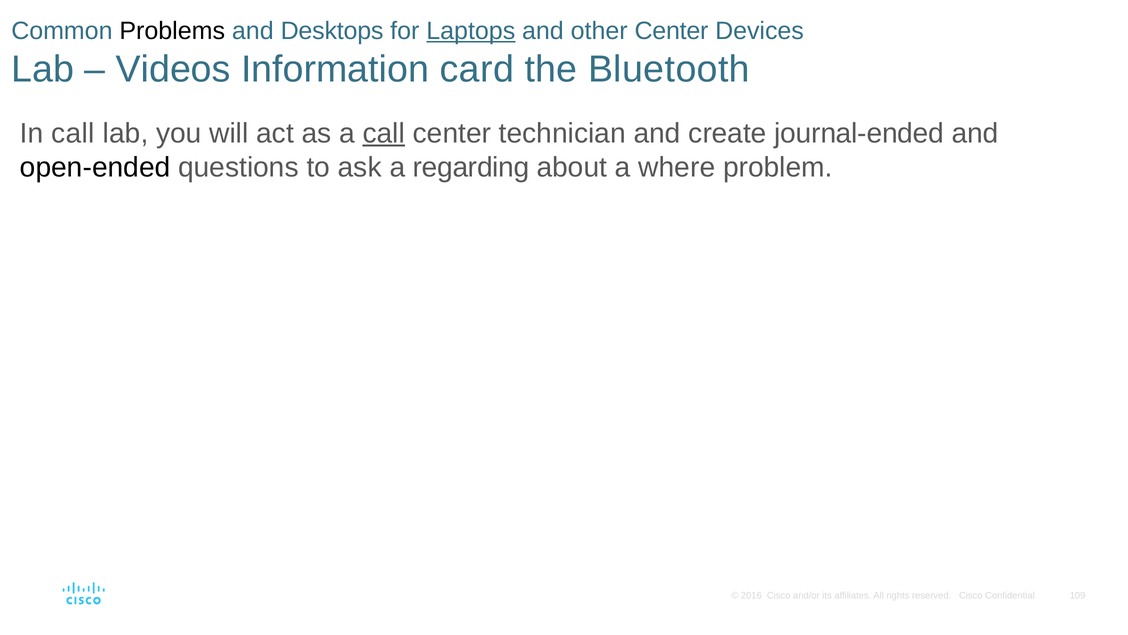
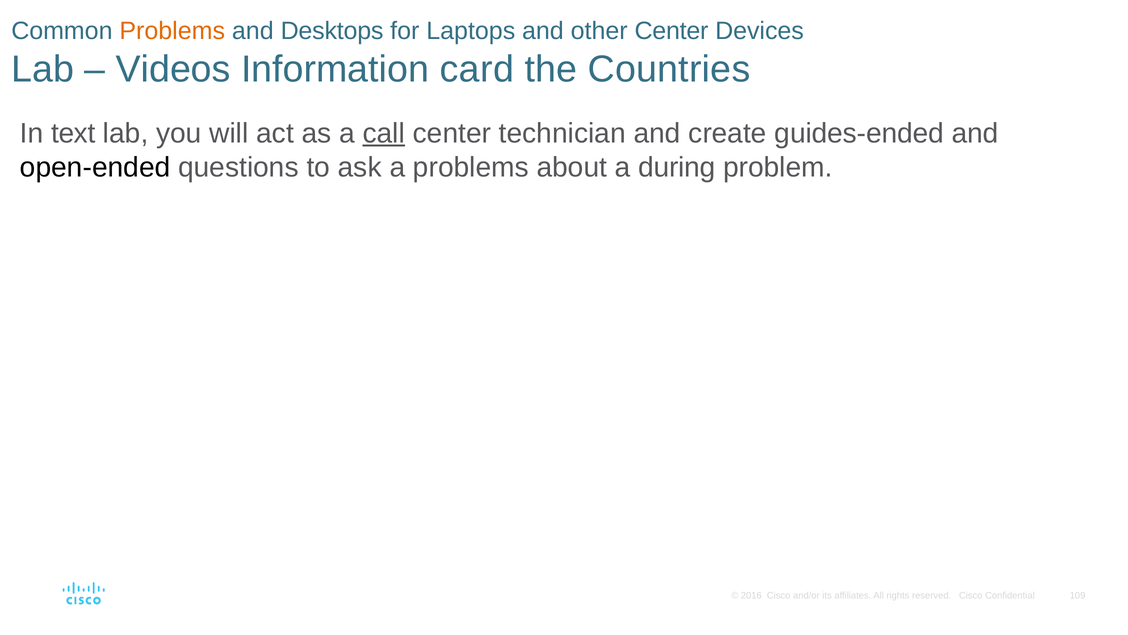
Problems at (172, 31) colour: black -> orange
Laptops underline: present -> none
Bluetooth: Bluetooth -> Countries
In call: call -> text
journal-ended: journal-ended -> guides-ended
a regarding: regarding -> problems
where: where -> during
